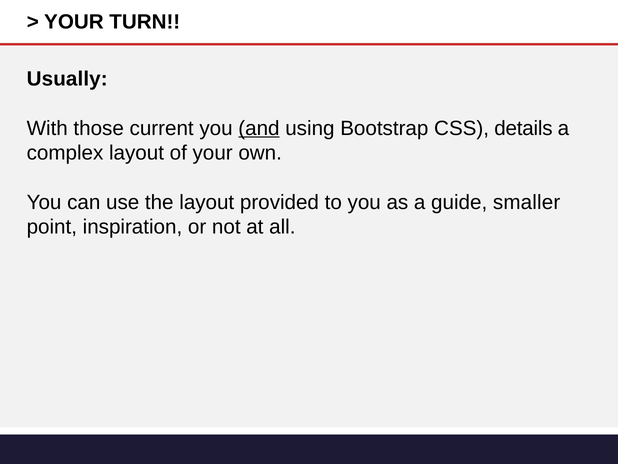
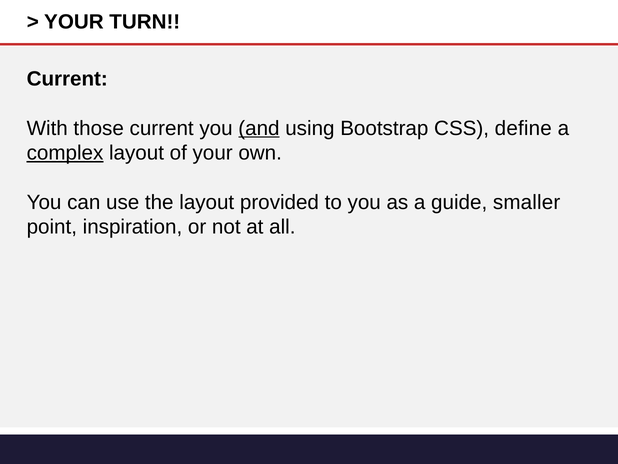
Usually at (67, 79): Usually -> Current
details: details -> define
complex underline: none -> present
